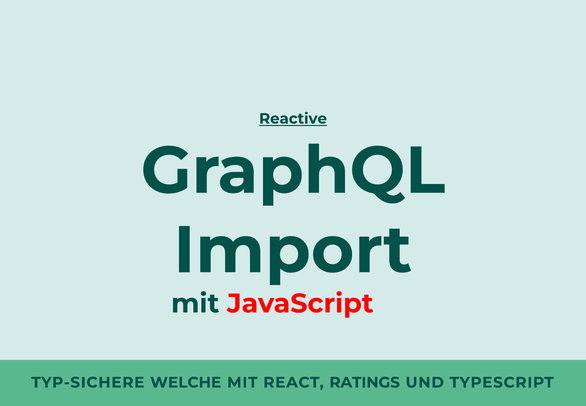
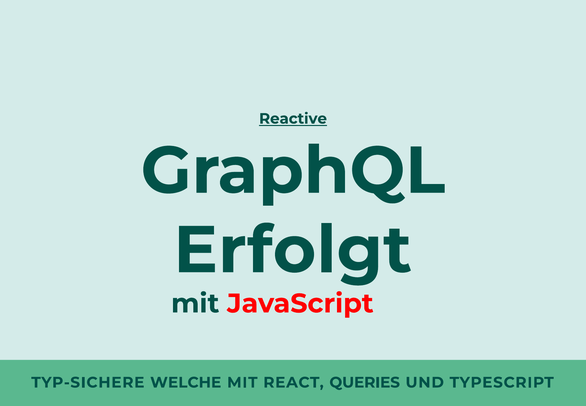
Import: Import -> Erfolgt
RATINGS: RATINGS -> QUERIES
